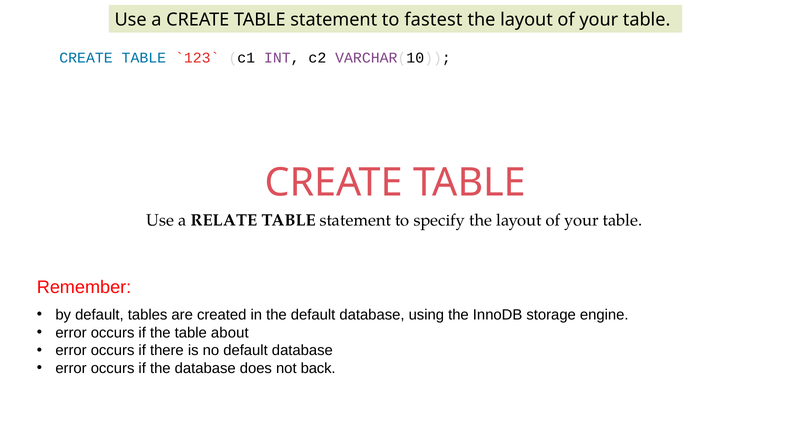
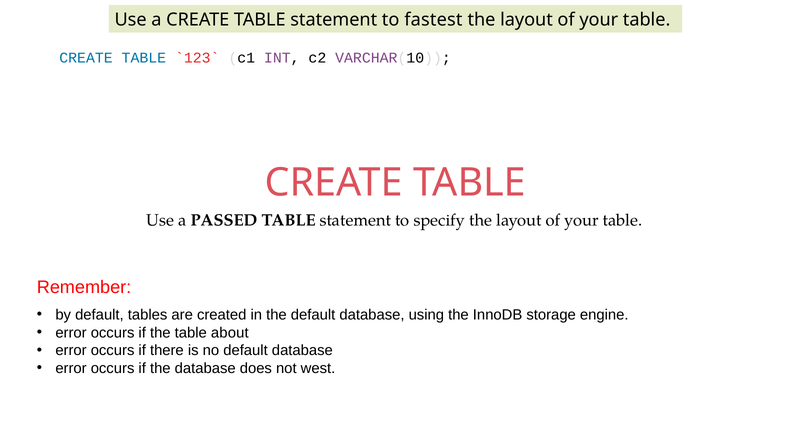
RELATE: RELATE -> PASSED
back: back -> west
